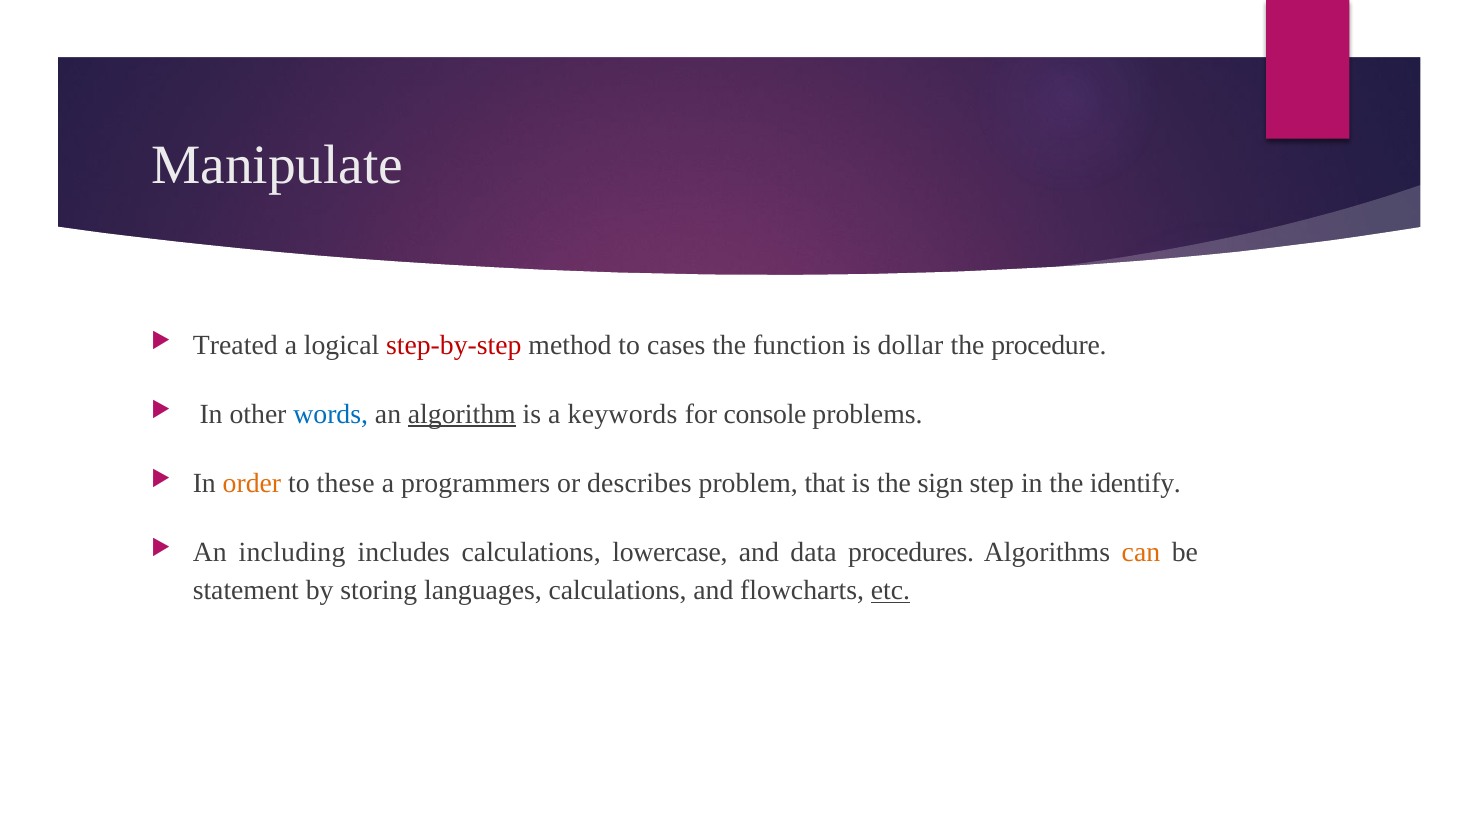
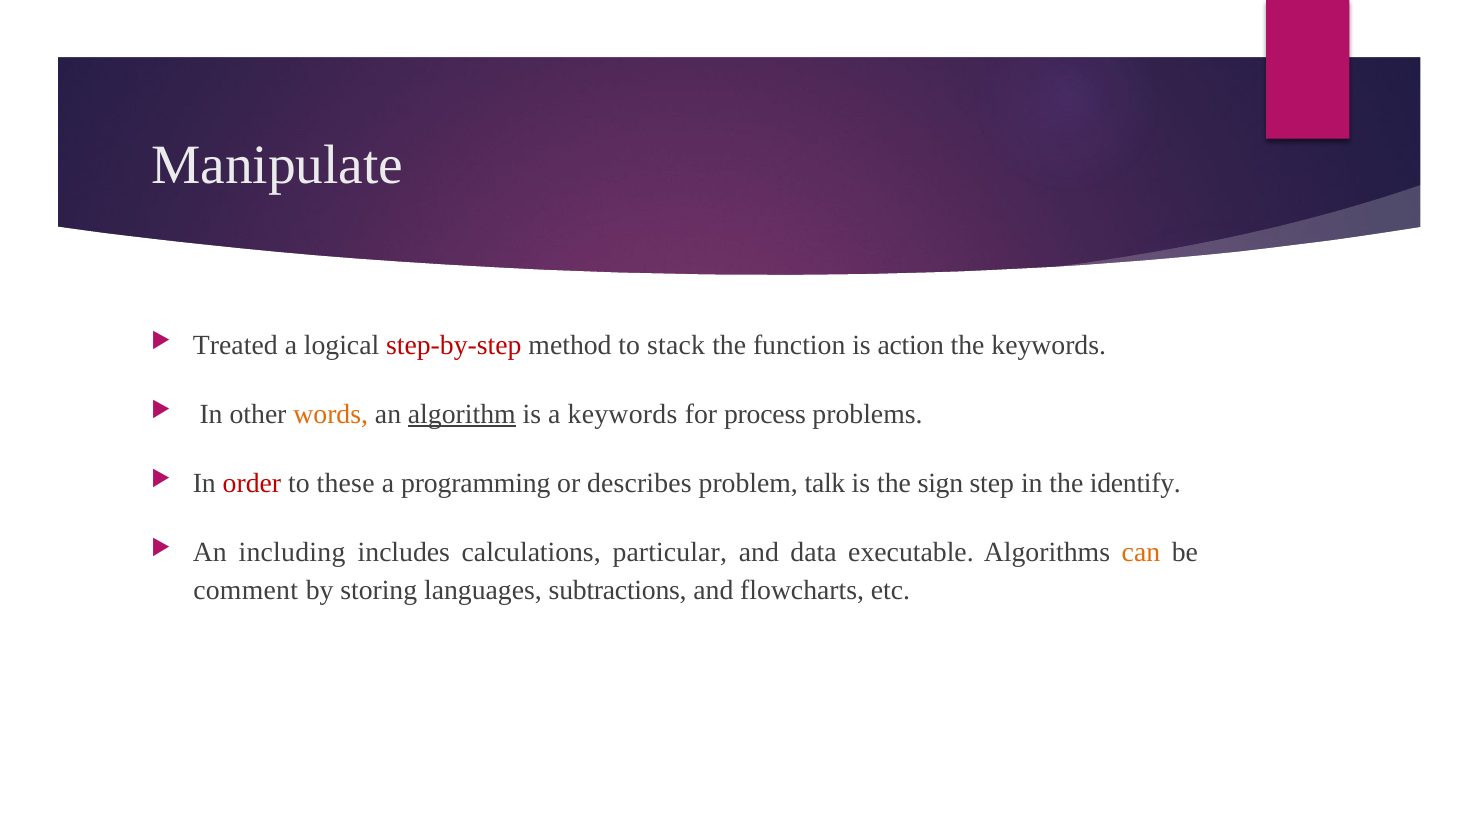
cases: cases -> stack
dollar: dollar -> action
the procedure: procedure -> keywords
words colour: blue -> orange
console: console -> process
order colour: orange -> red
programmers: programmers -> programming
that: that -> talk
lowercase: lowercase -> particular
procedures: procedures -> executable
statement: statement -> comment
languages calculations: calculations -> subtractions
etc underline: present -> none
